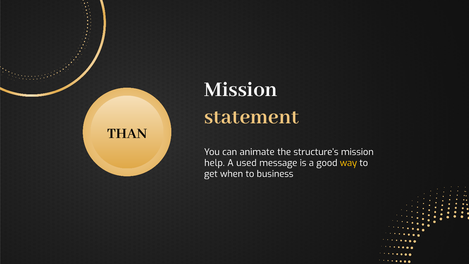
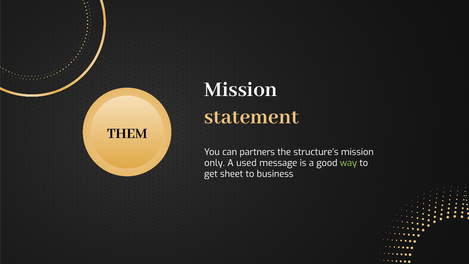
THAN: THAN -> THEM
animate: animate -> partners
help: help -> only
way colour: yellow -> light green
when: when -> sheet
